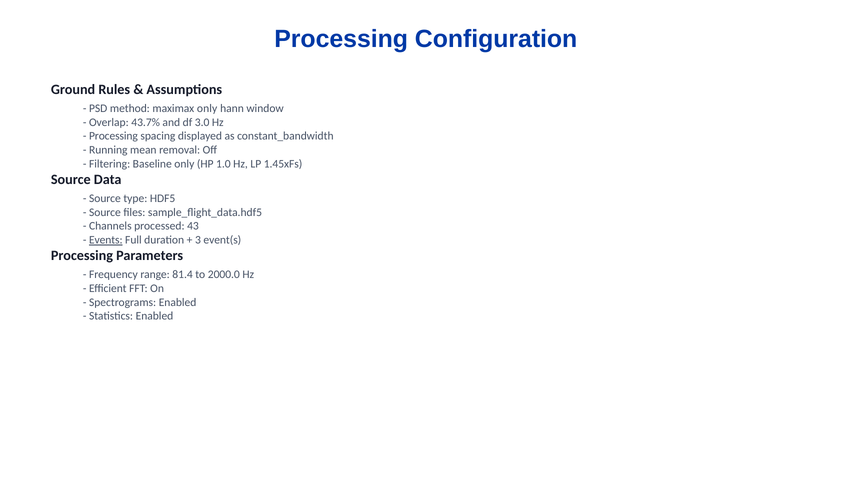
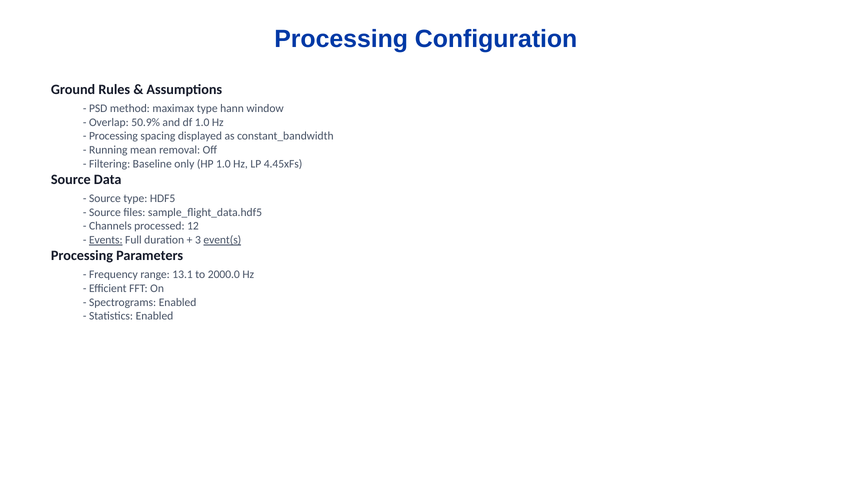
maximax only: only -> type
43.7%: 43.7% -> 50.9%
df 3.0: 3.0 -> 1.0
1.45xFs: 1.45xFs -> 4.45xFs
43: 43 -> 12
event(s underline: none -> present
81.4: 81.4 -> 13.1
